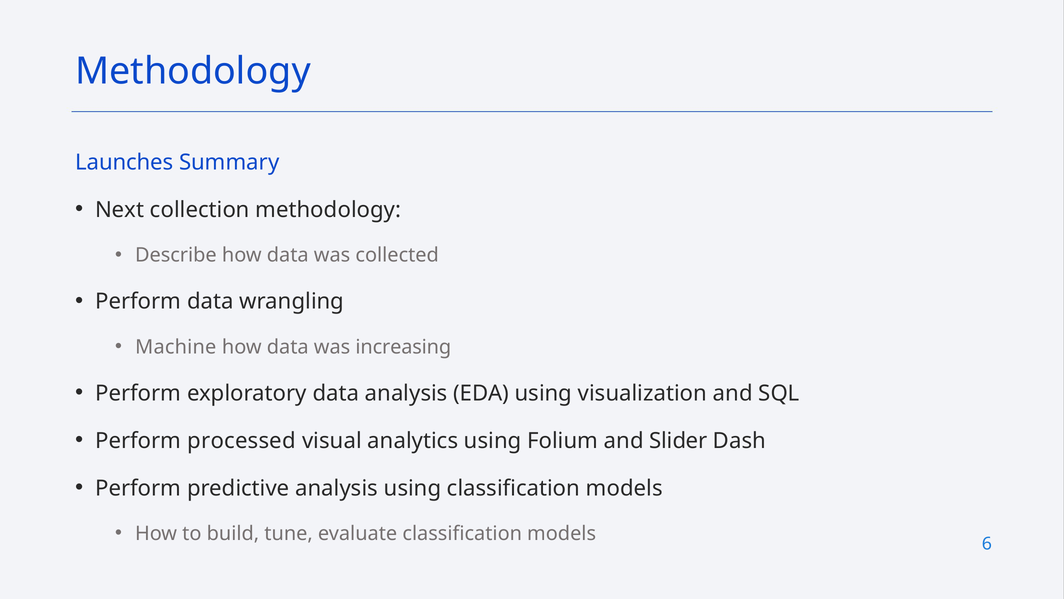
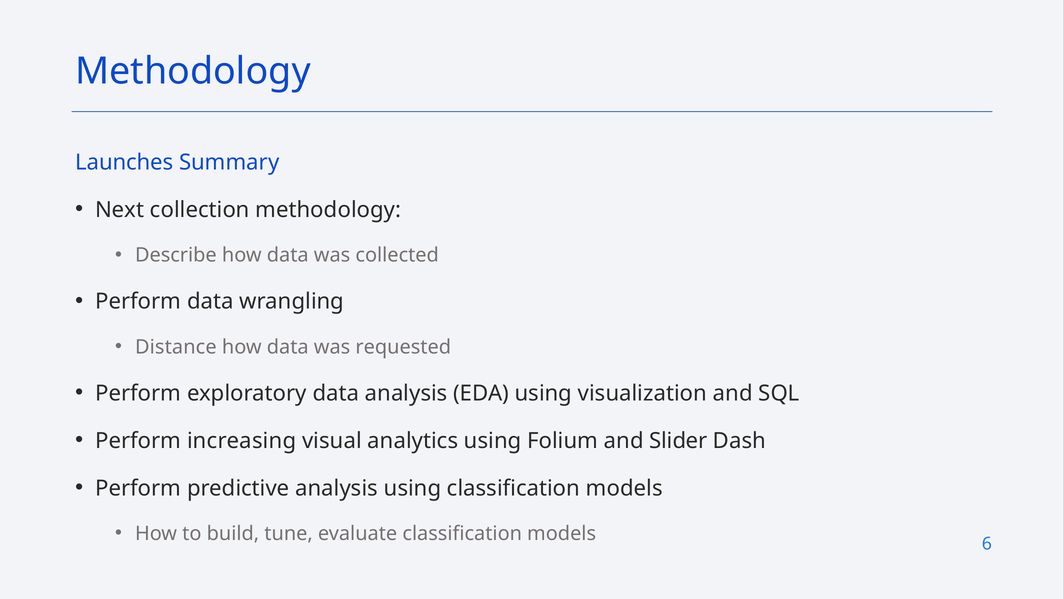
Machine: Machine -> Distance
increasing: increasing -> requested
processed: processed -> increasing
